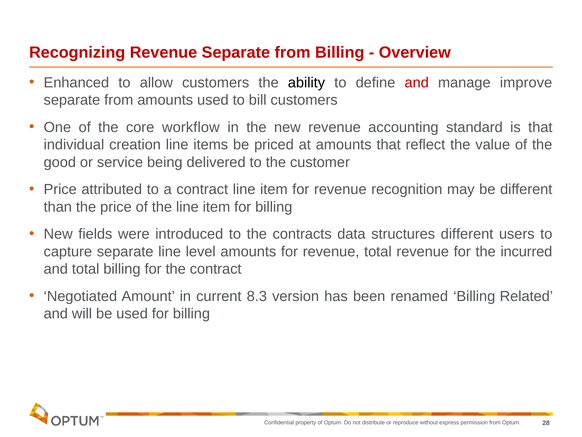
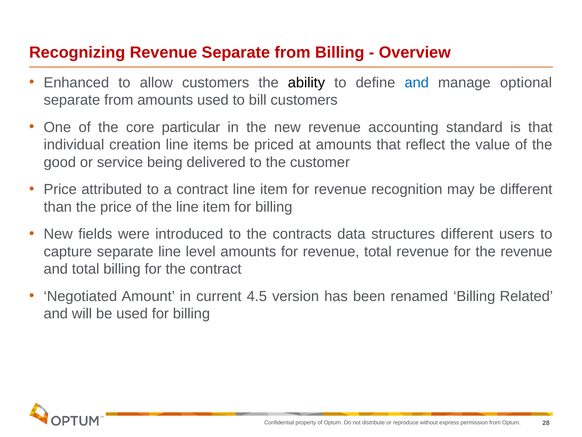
and at (417, 82) colour: red -> blue
improve: improve -> optional
workflow: workflow -> particular
the incurred: incurred -> revenue
8.3: 8.3 -> 4.5
